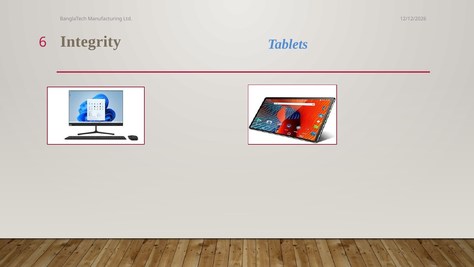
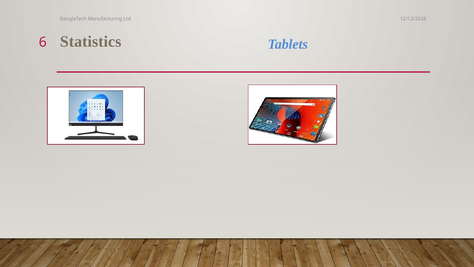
Integrity: Integrity -> Statistics
